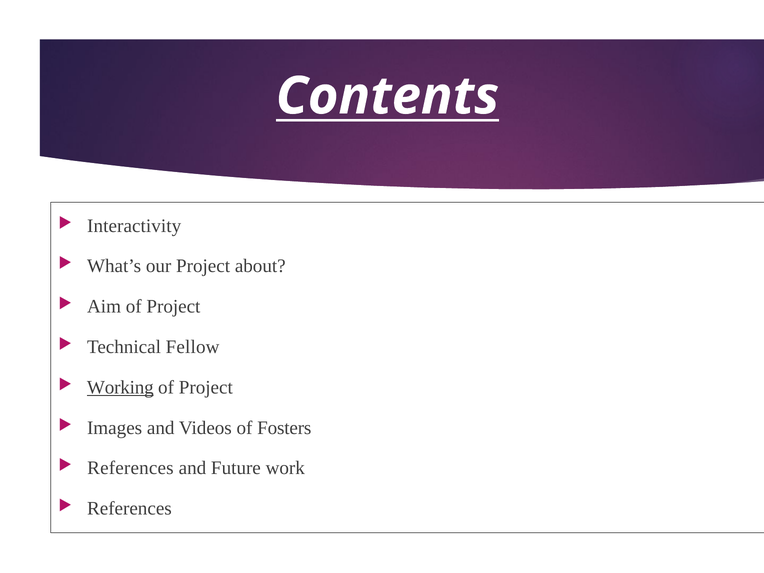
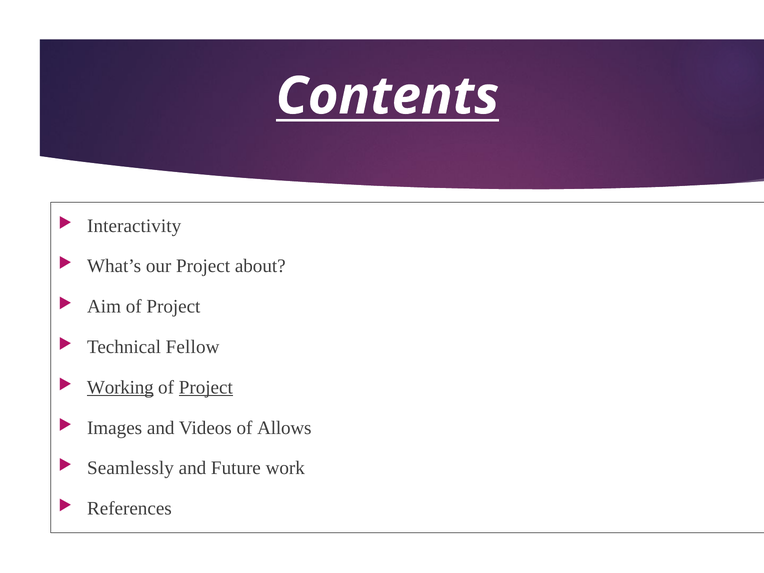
Project at (206, 387) underline: none -> present
Fosters: Fosters -> Allows
References at (130, 468): References -> Seamlessly
